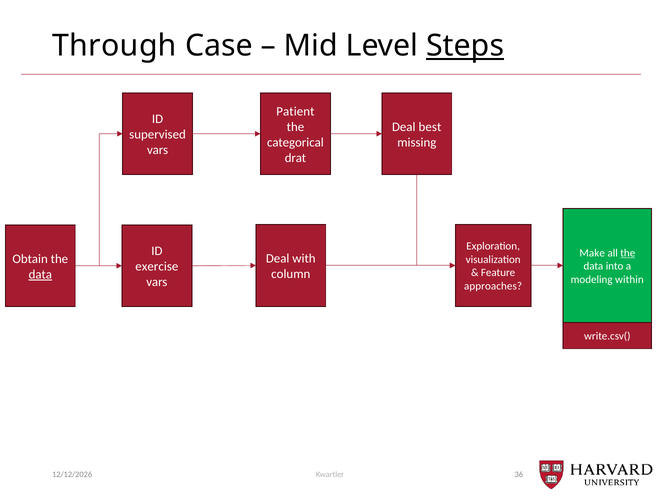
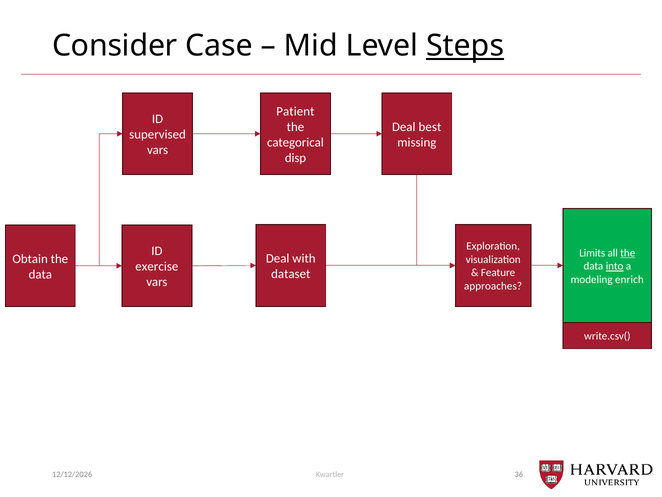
Through: Through -> Consider
drat: drat -> disp
Make: Make -> Limits
into underline: none -> present
column: column -> dataset
data at (40, 274) underline: present -> none
within: within -> enrich
